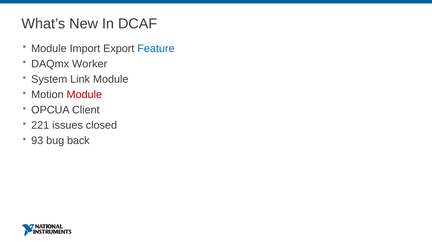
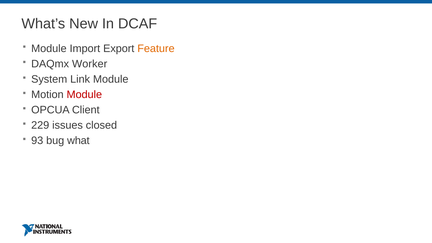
Feature colour: blue -> orange
221: 221 -> 229
back: back -> what
